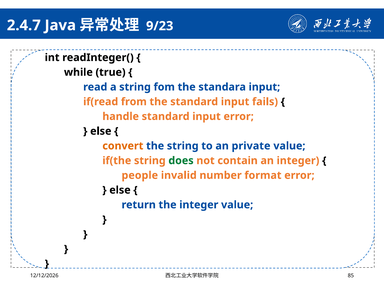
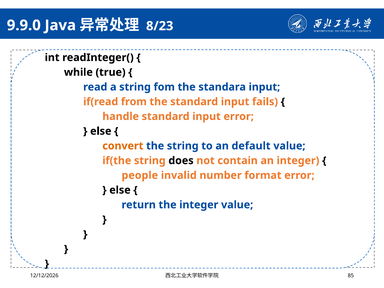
2.4.7: 2.4.7 -> 9.9.0
9/23: 9/23 -> 8/23
private: private -> default
does colour: green -> black
